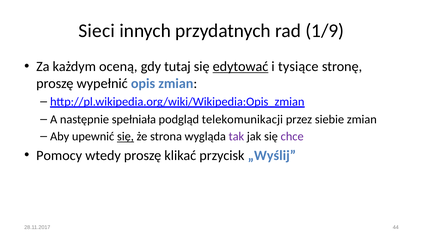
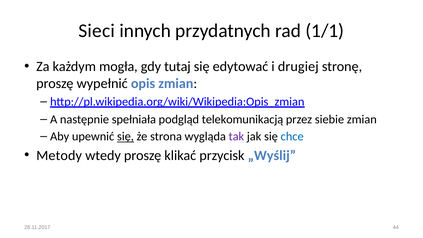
1/9: 1/9 -> 1/1
oceną: oceną -> mogła
edytować underline: present -> none
tysiące: tysiące -> drugiej
telekomunikacji: telekomunikacji -> telekomunikacją
chce colour: purple -> blue
Pomocy: Pomocy -> Metody
